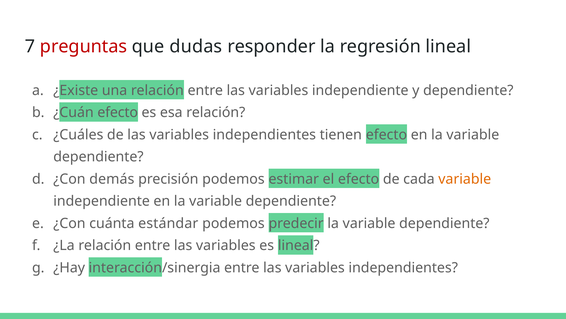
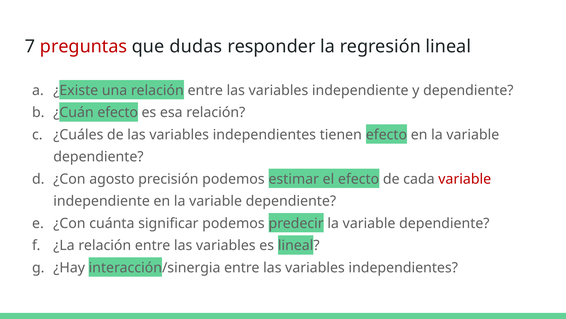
demás: demás -> agosto
variable at (465, 179) colour: orange -> red
estándar: estándar -> significar
